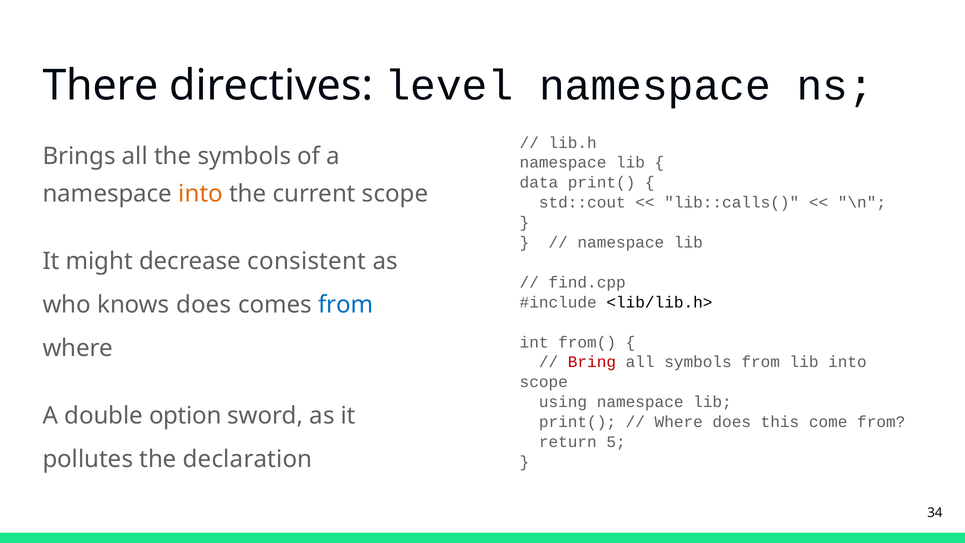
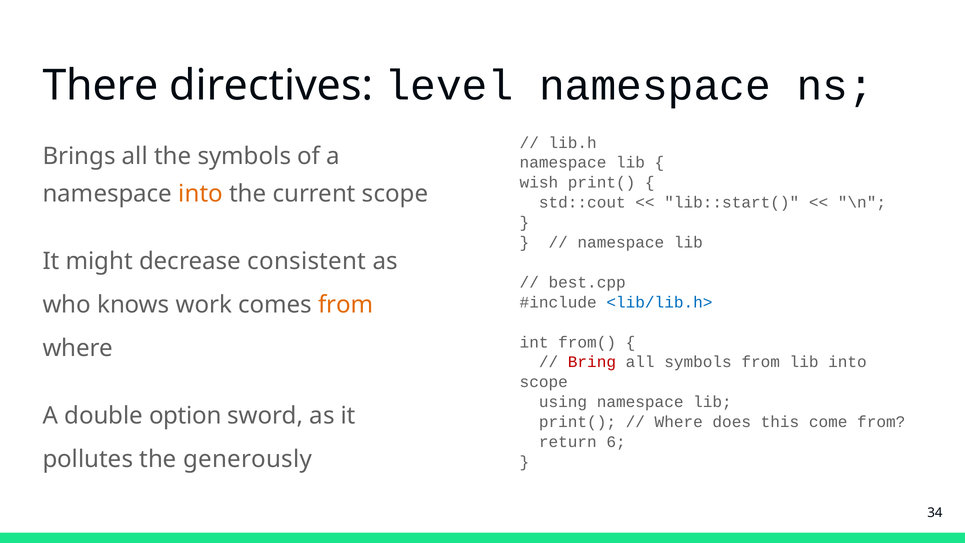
data: data -> wish
lib::calls(: lib::calls( -> lib::start(
find.cpp: find.cpp -> best.cpp
<lib/lib.h> colour: black -> blue
knows does: does -> work
from at (346, 305) colour: blue -> orange
5: 5 -> 6
declaration: declaration -> generously
